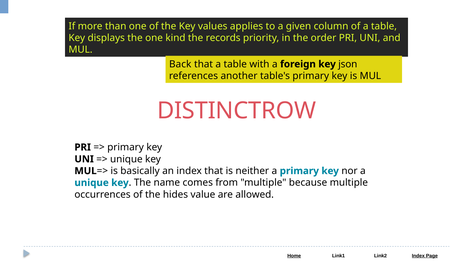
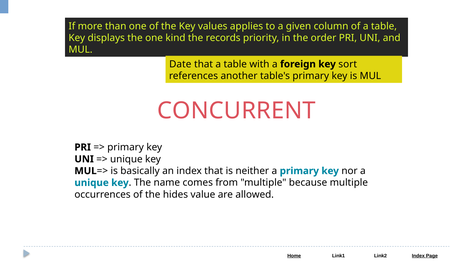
Back: Back -> Date
json: json -> sort
DISTINCTROW: DISTINCTROW -> CONCURRENT
